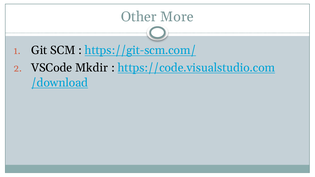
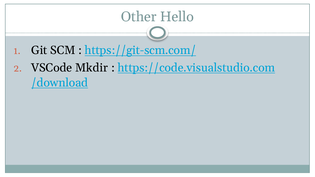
More: More -> Hello
